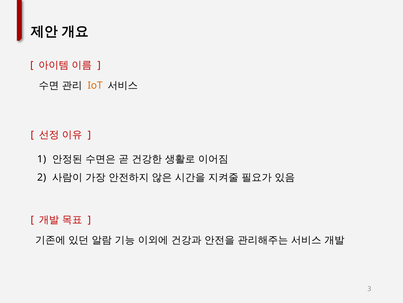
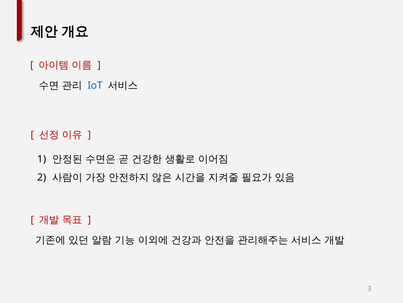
IoT colour: orange -> blue
